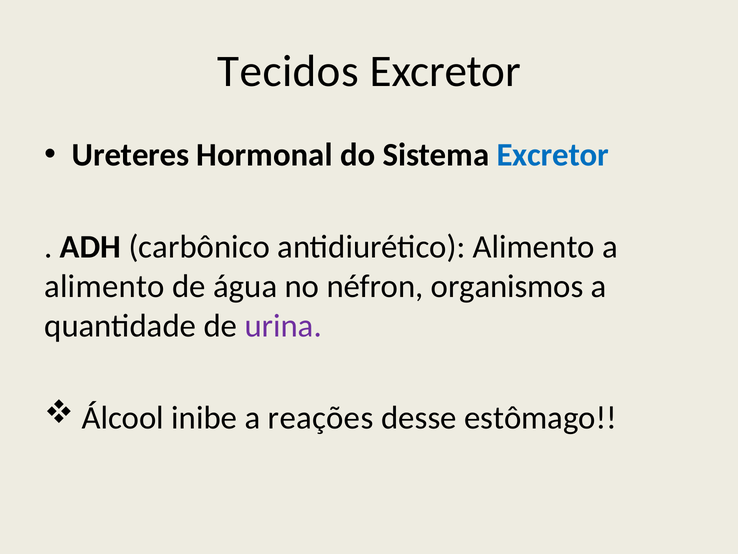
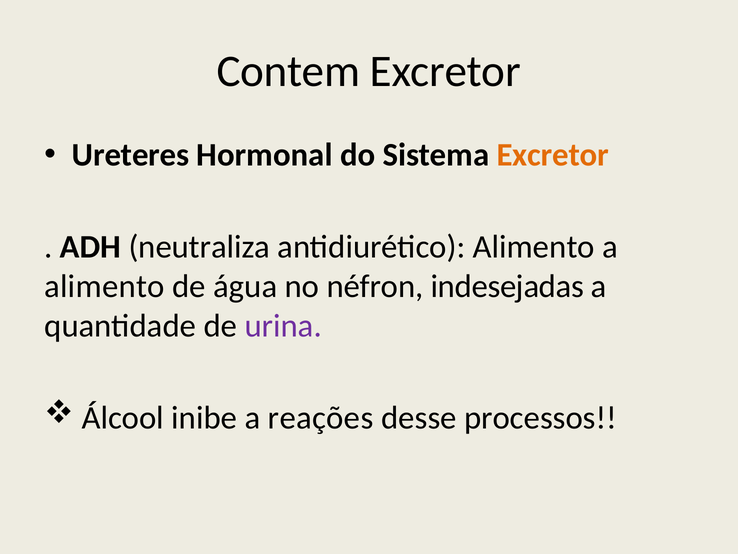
Tecidos: Tecidos -> Contem
Excretor at (553, 155) colour: blue -> orange
carbônico: carbônico -> neutraliza
organismos: organismos -> indesejadas
estômago: estômago -> processos
